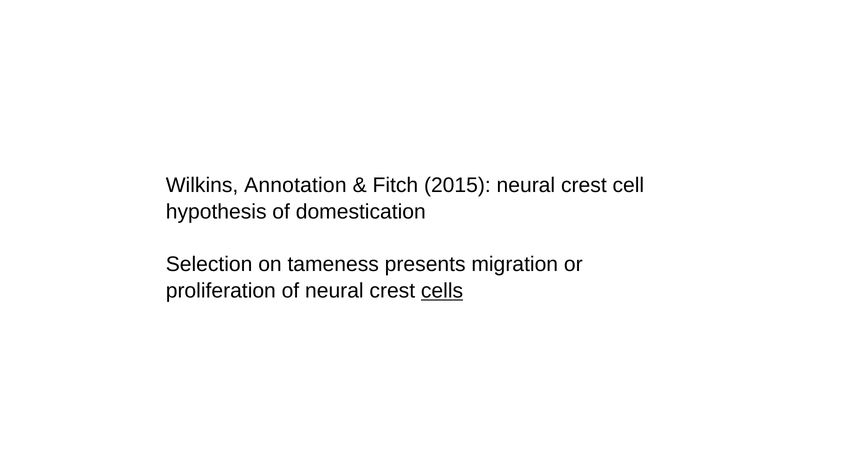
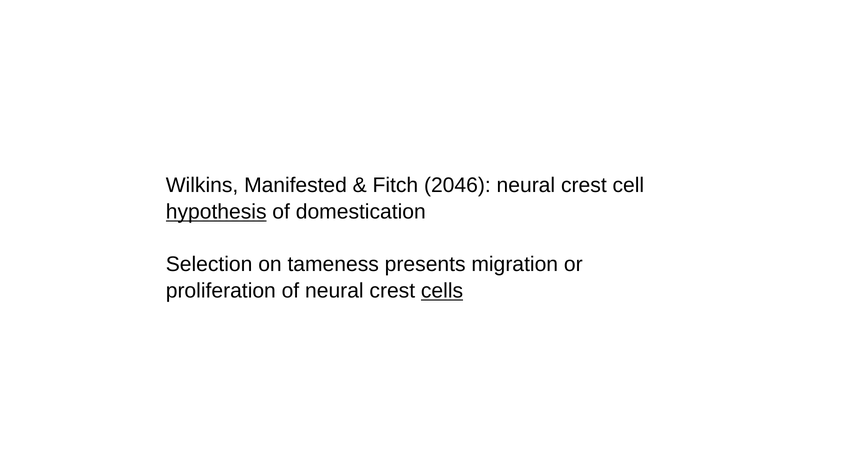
Annotation: Annotation -> Manifested
2015: 2015 -> 2046
hypothesis underline: none -> present
